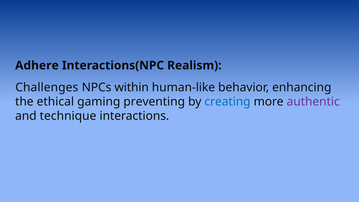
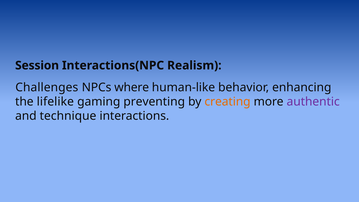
Adhere: Adhere -> Session
within: within -> where
ethical: ethical -> lifelike
creating colour: blue -> orange
